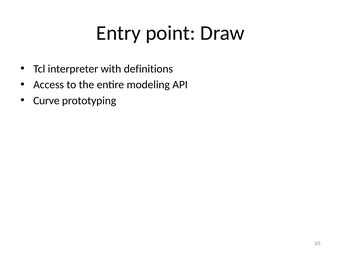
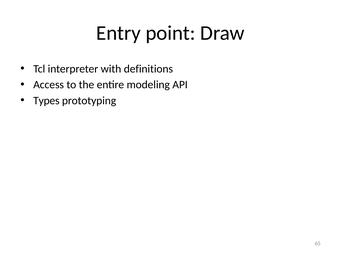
Curve: Curve -> Types
